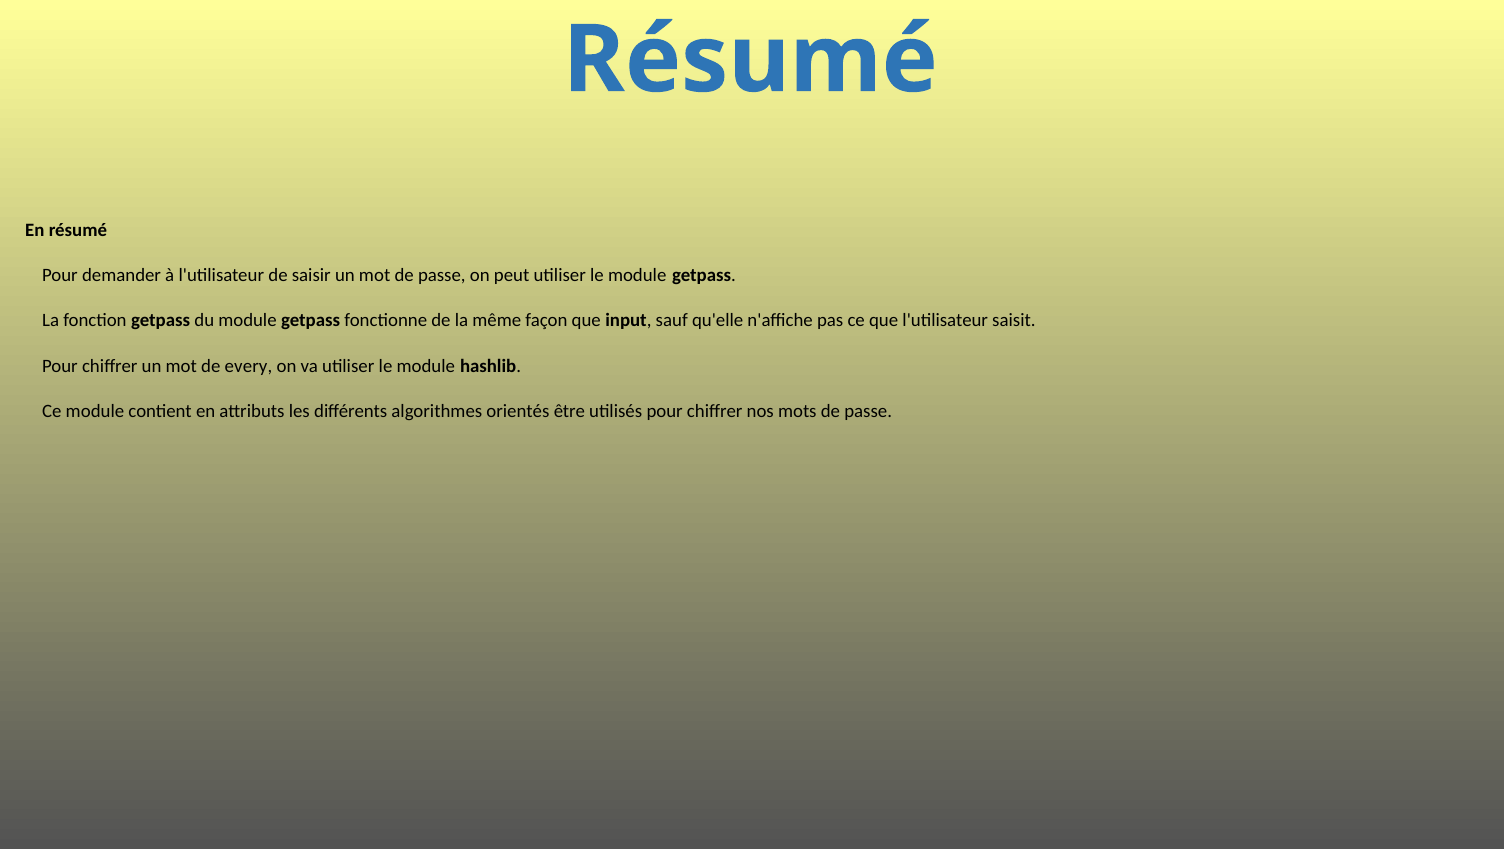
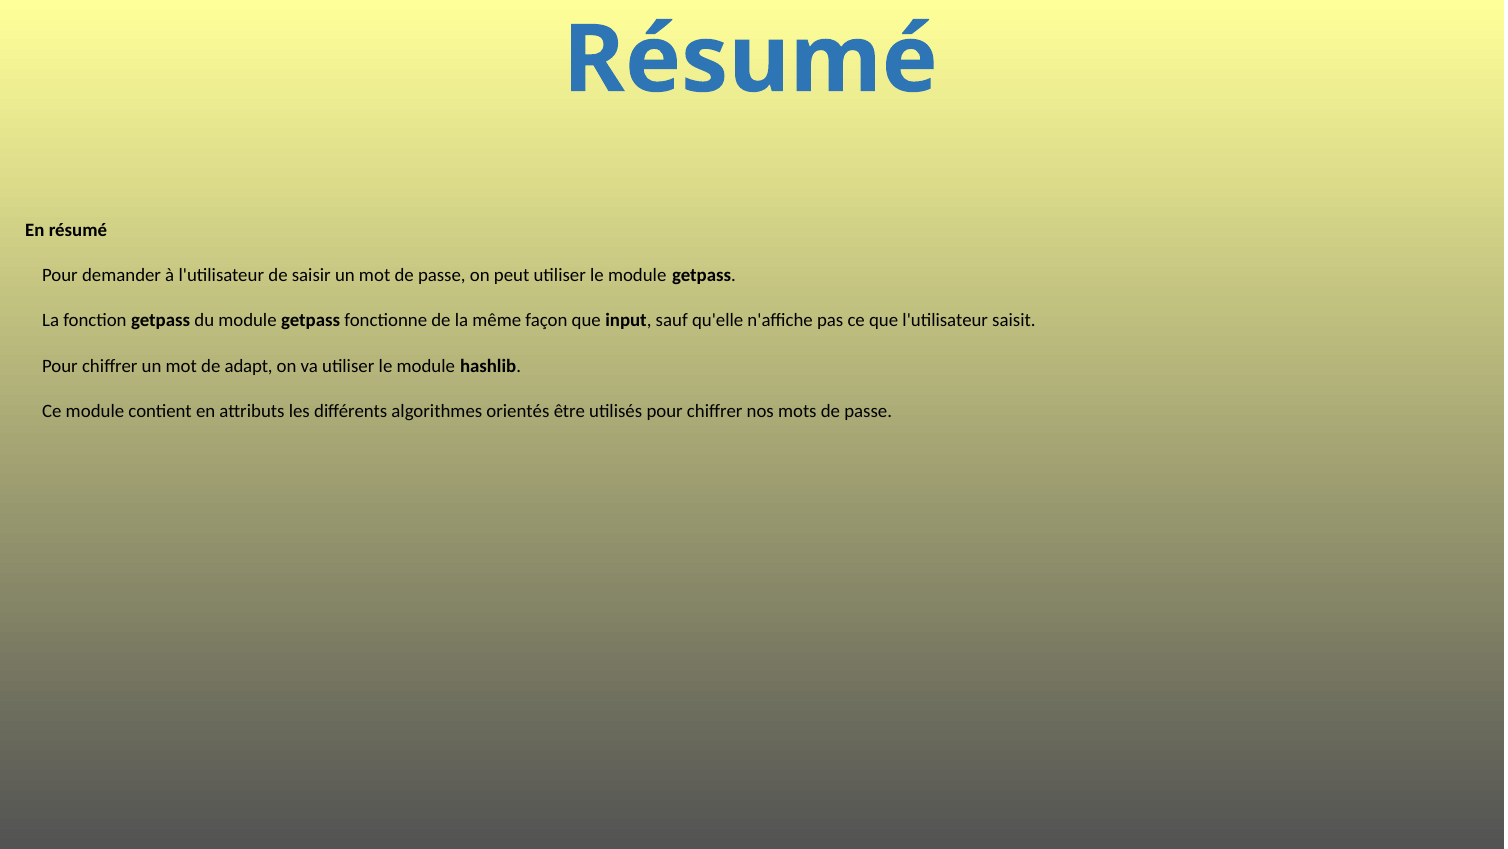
every: every -> adapt
